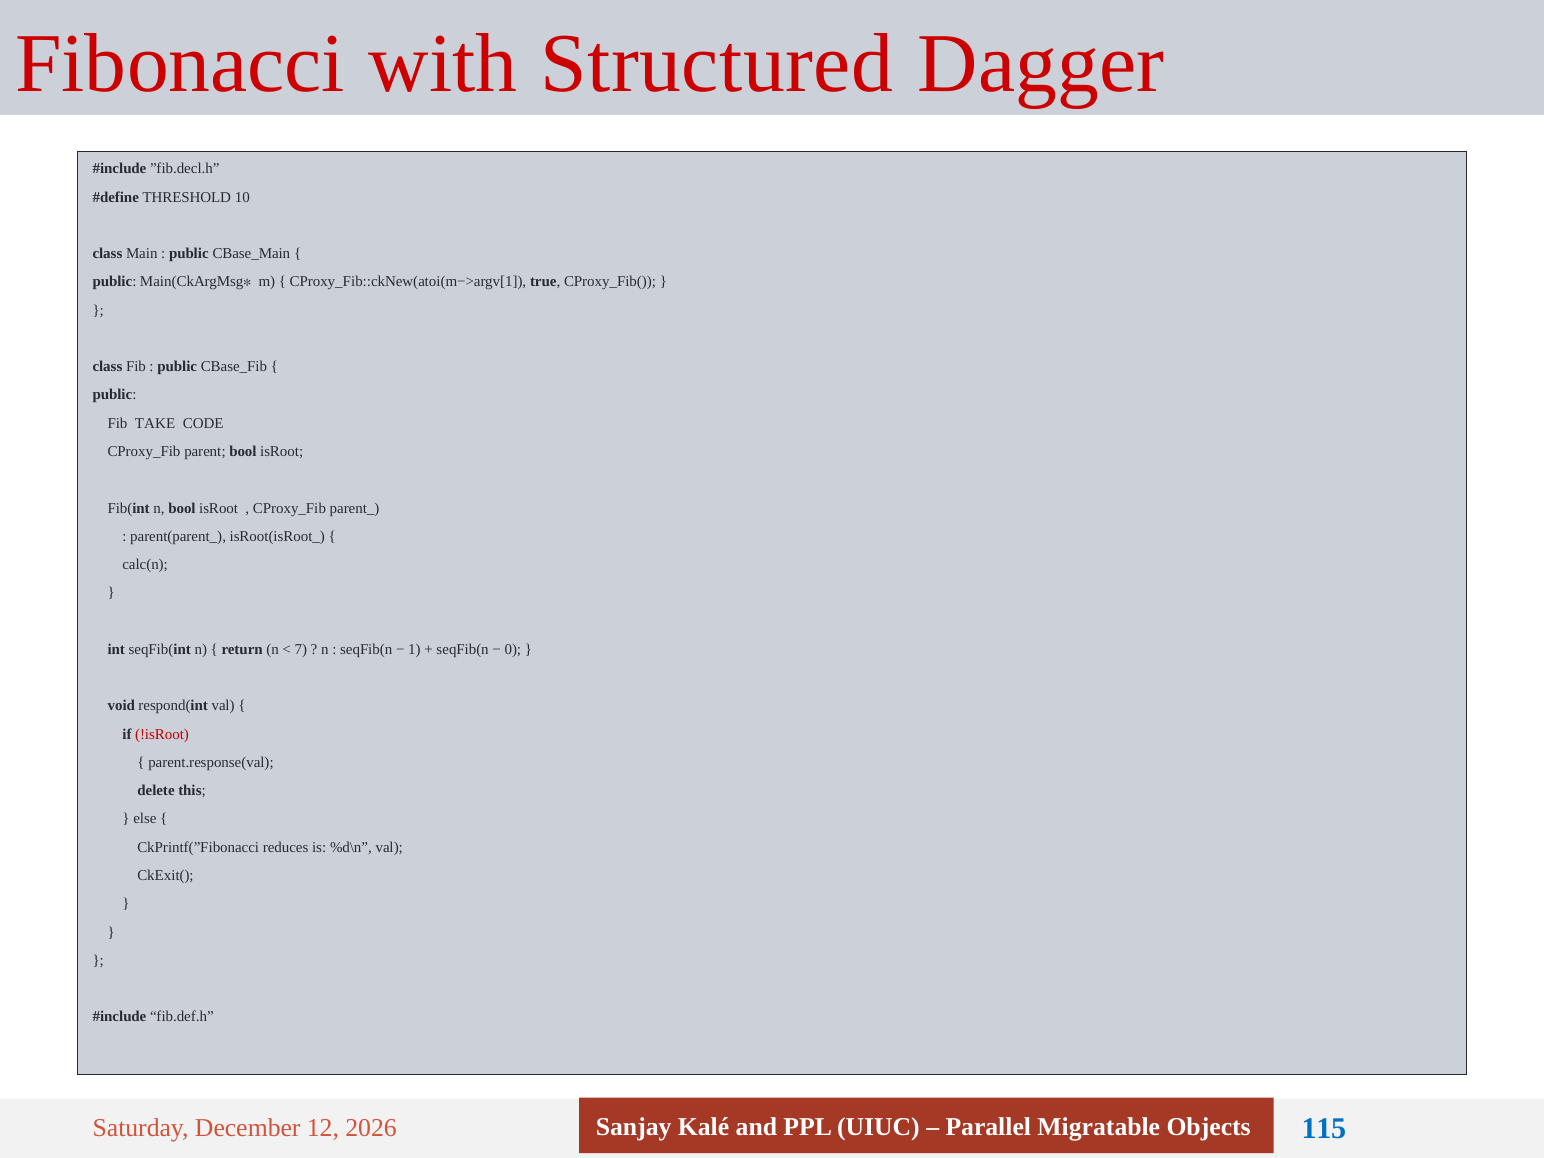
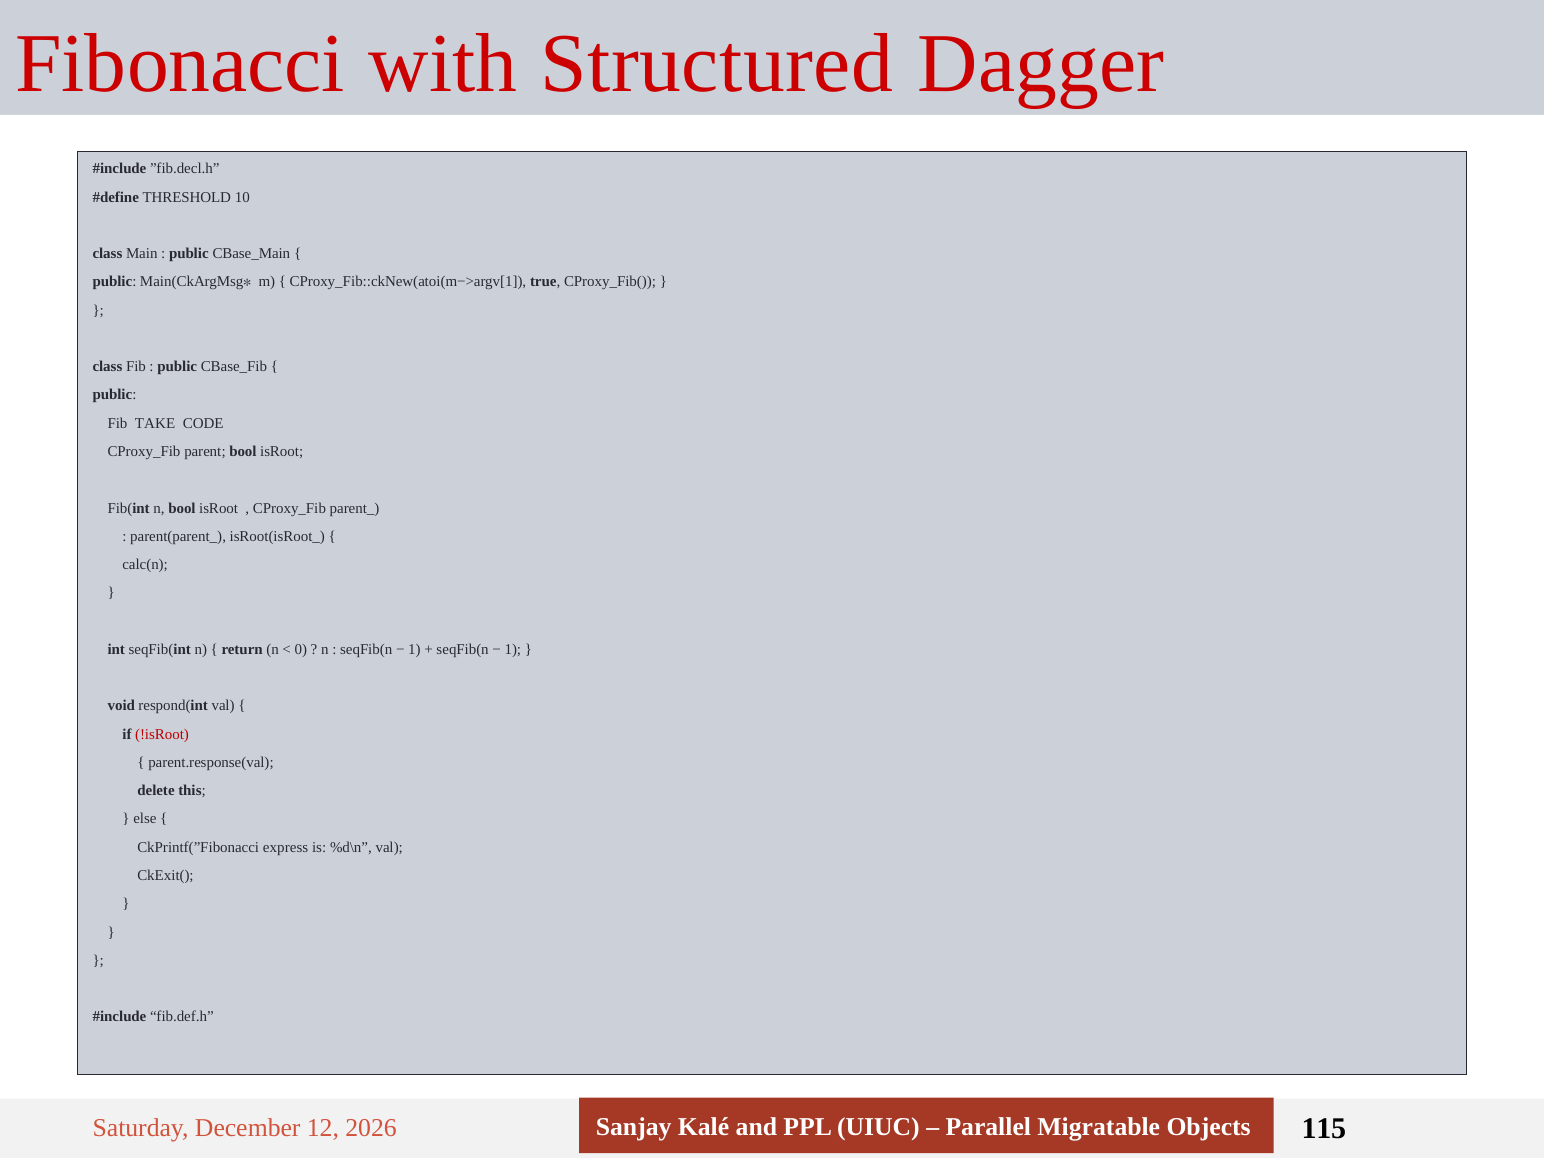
7: 7 -> 0
0 at (513, 649): 0 -> 1
reduces: reduces -> express
115 colour: blue -> black
